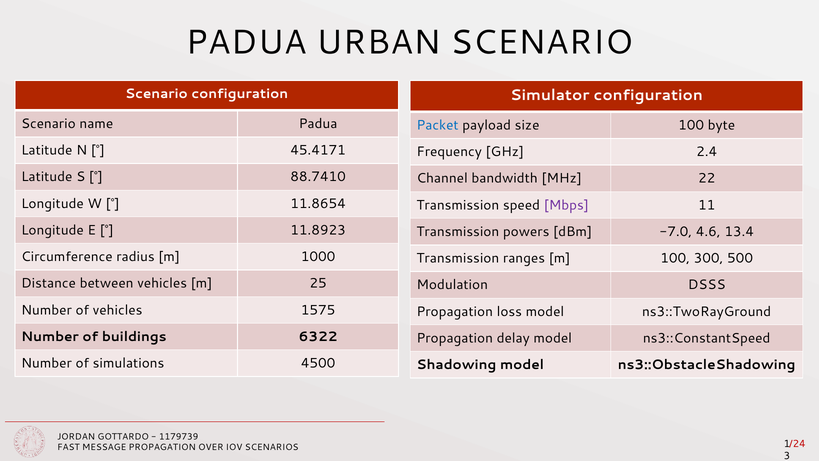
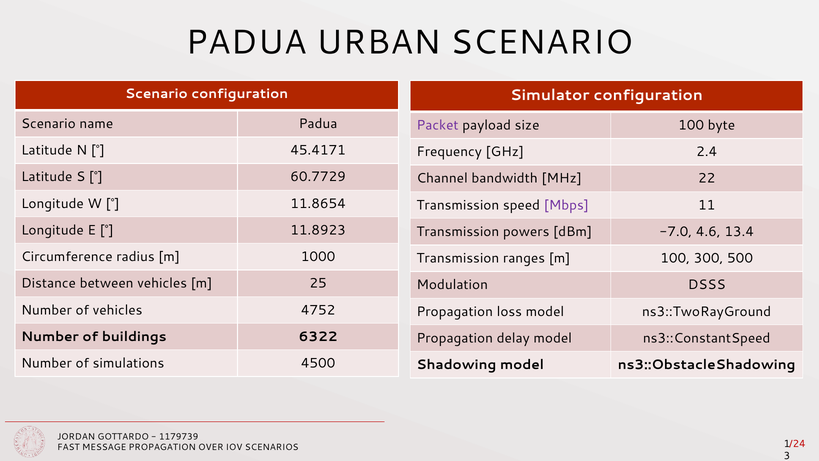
Packet colour: blue -> purple
88.7410: 88.7410 -> 60.7729
1575: 1575 -> 4752
